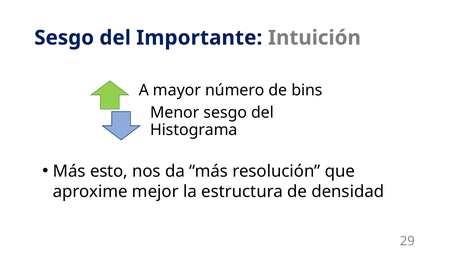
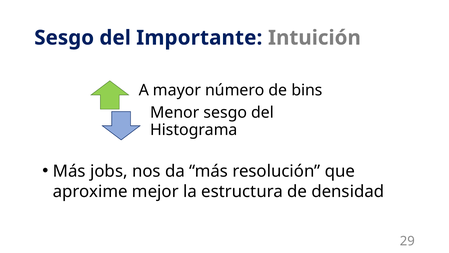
esto: esto -> jobs
